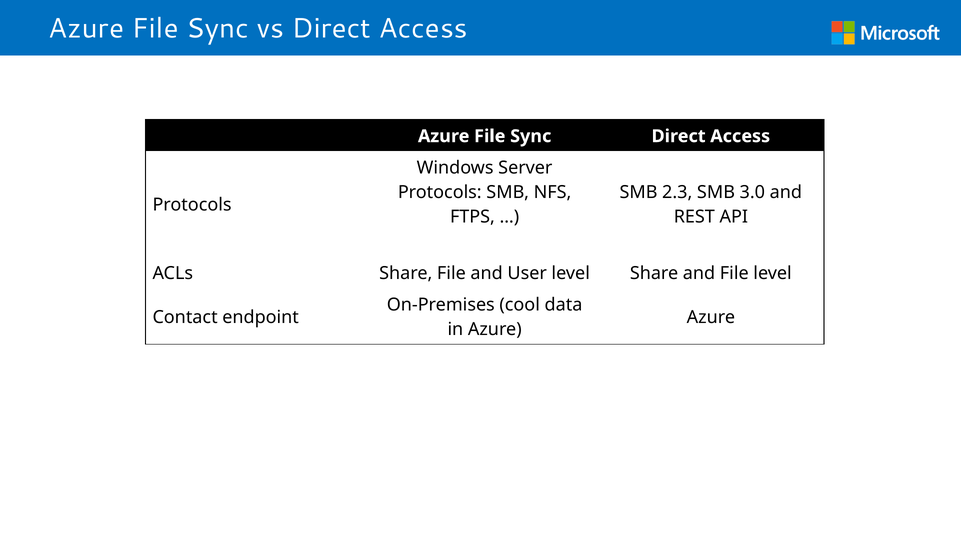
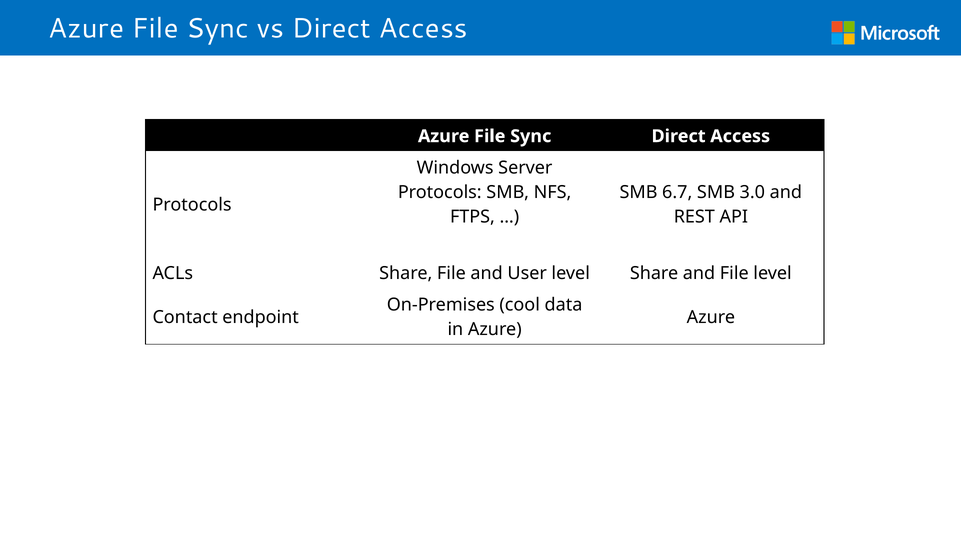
2.3: 2.3 -> 6.7
